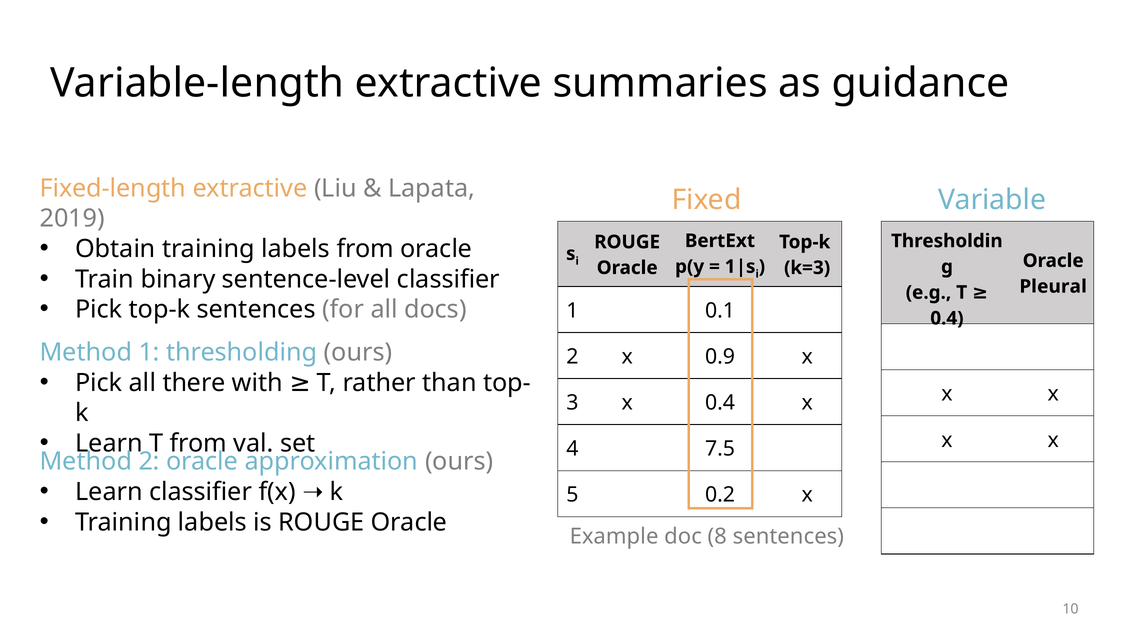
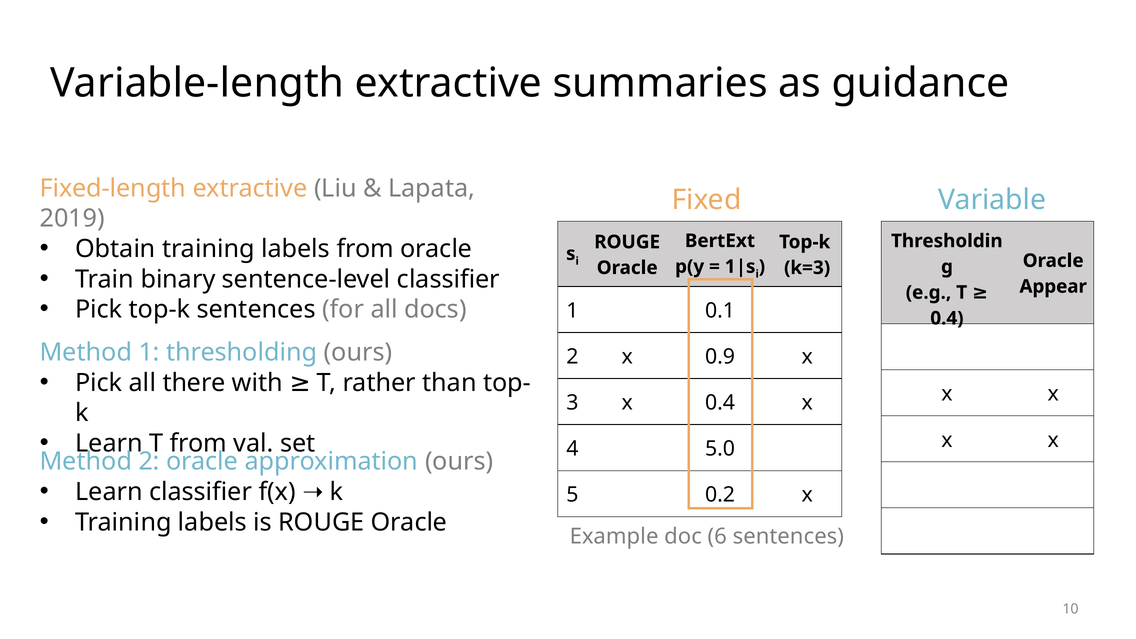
Pleural: Pleural -> Appear
7.5: 7.5 -> 5.0
8: 8 -> 6
